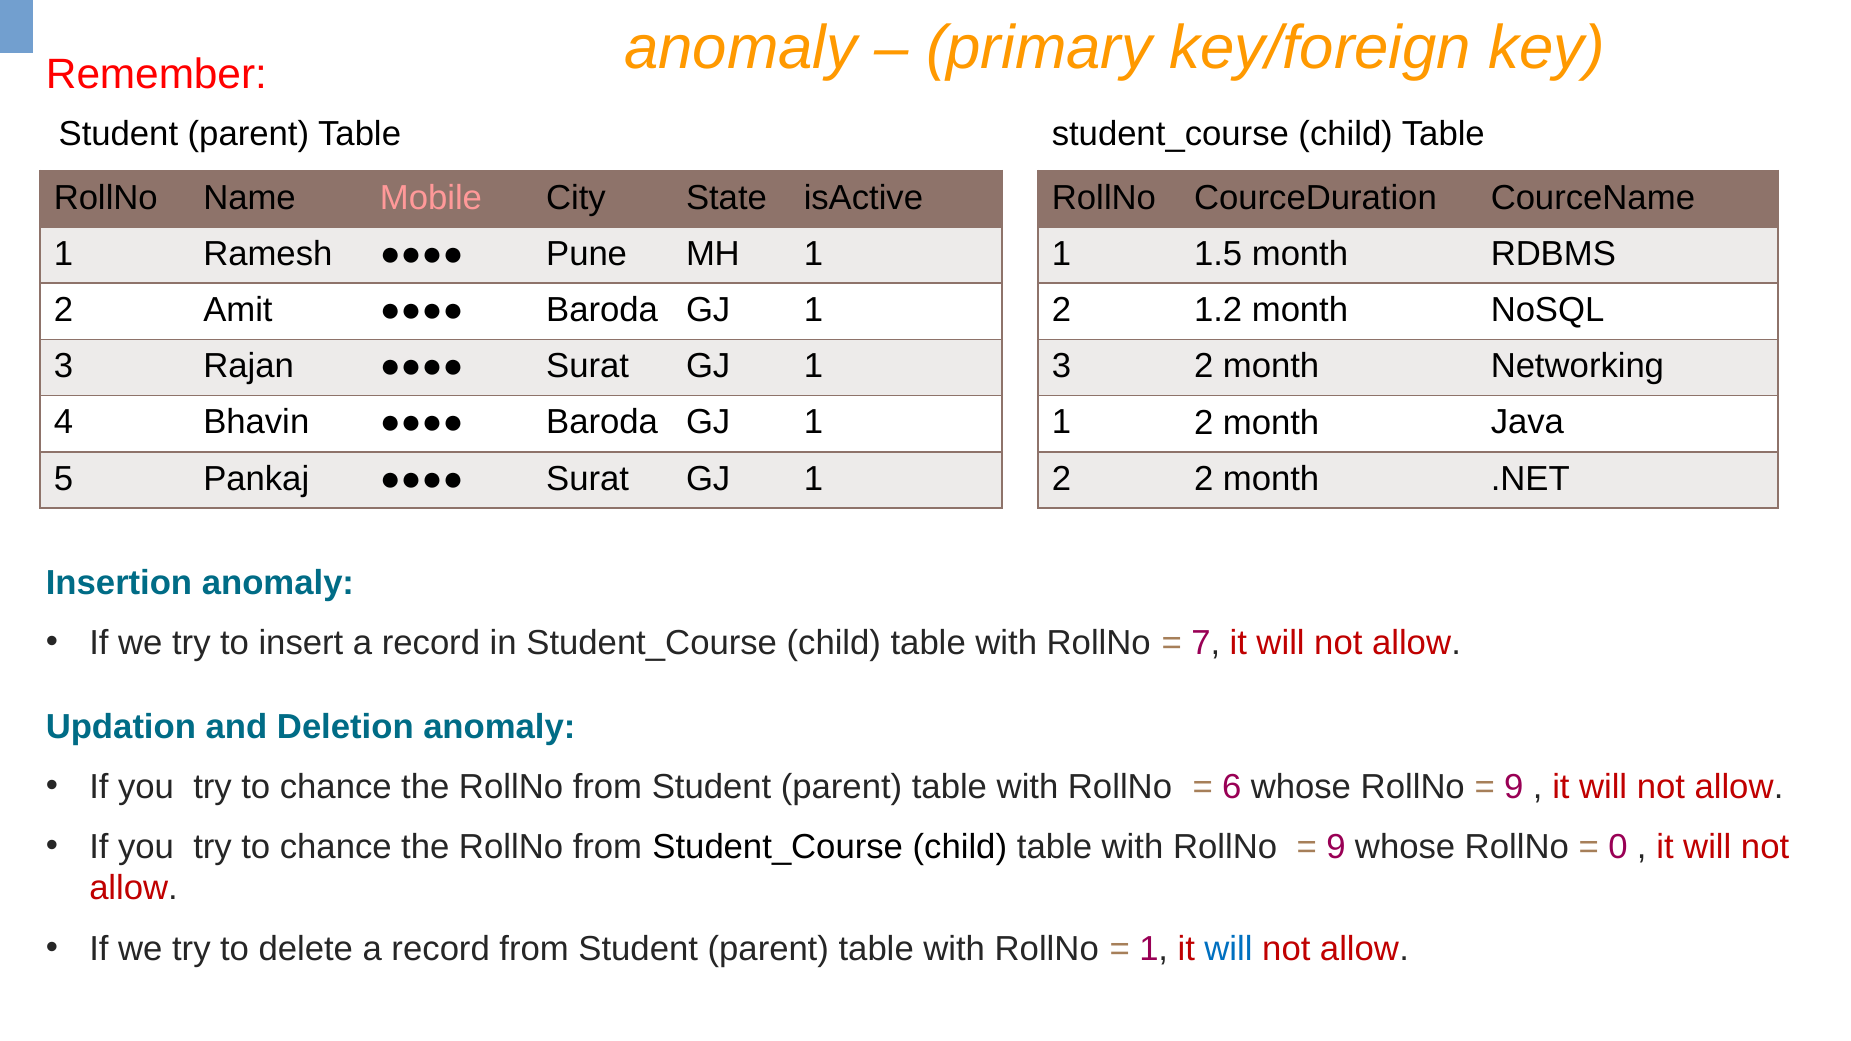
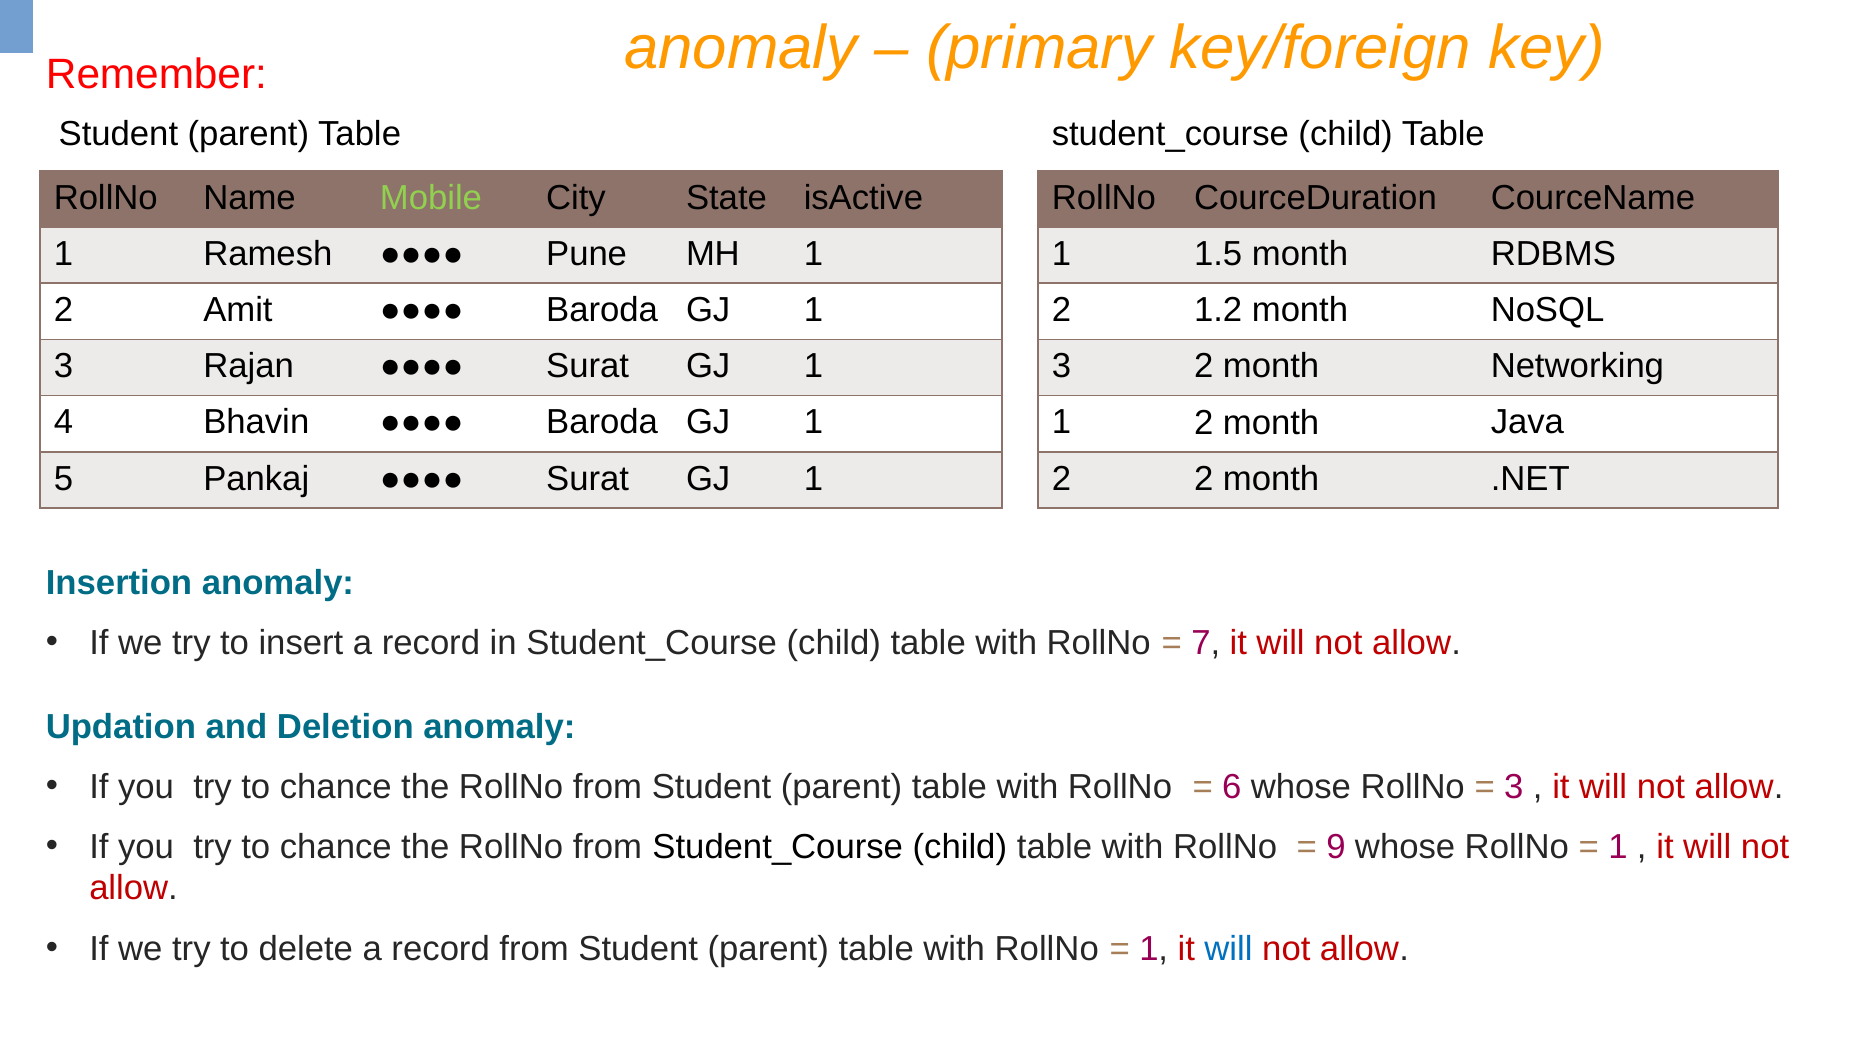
Mobile colour: pink -> light green
9 at (1514, 787): 9 -> 3
0 at (1618, 847): 0 -> 1
